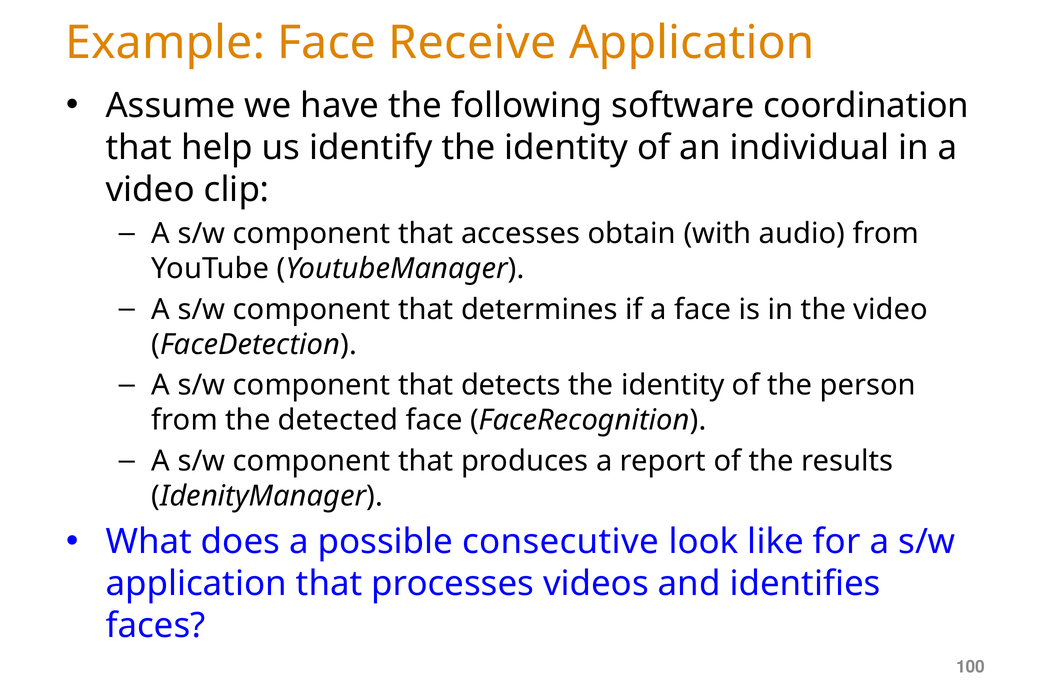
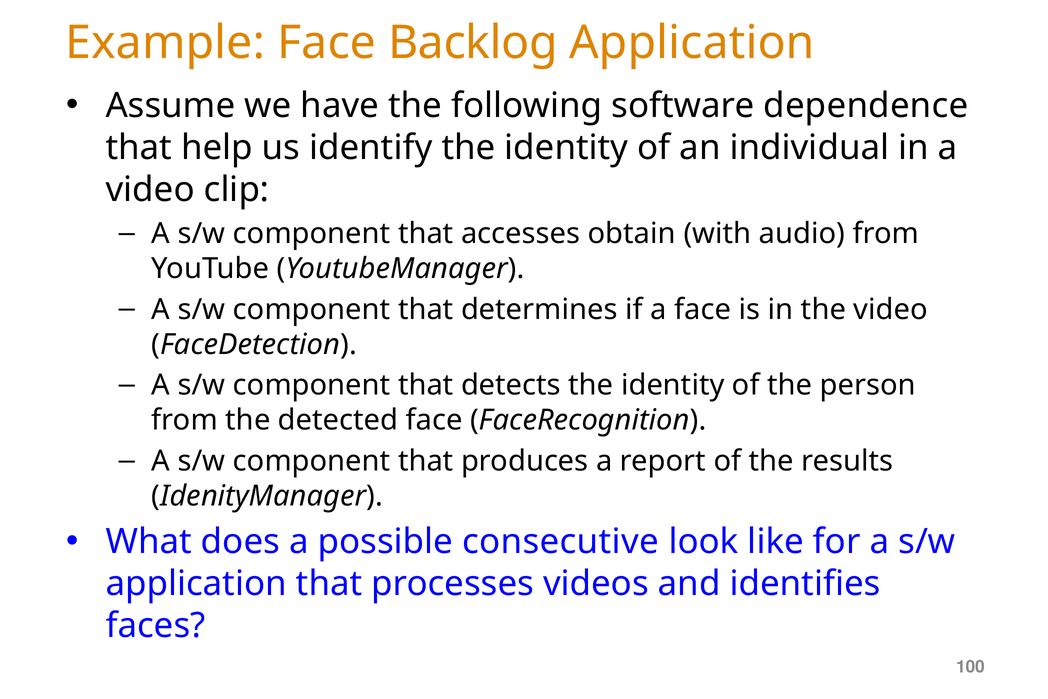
Receive: Receive -> Backlog
coordination: coordination -> dependence
